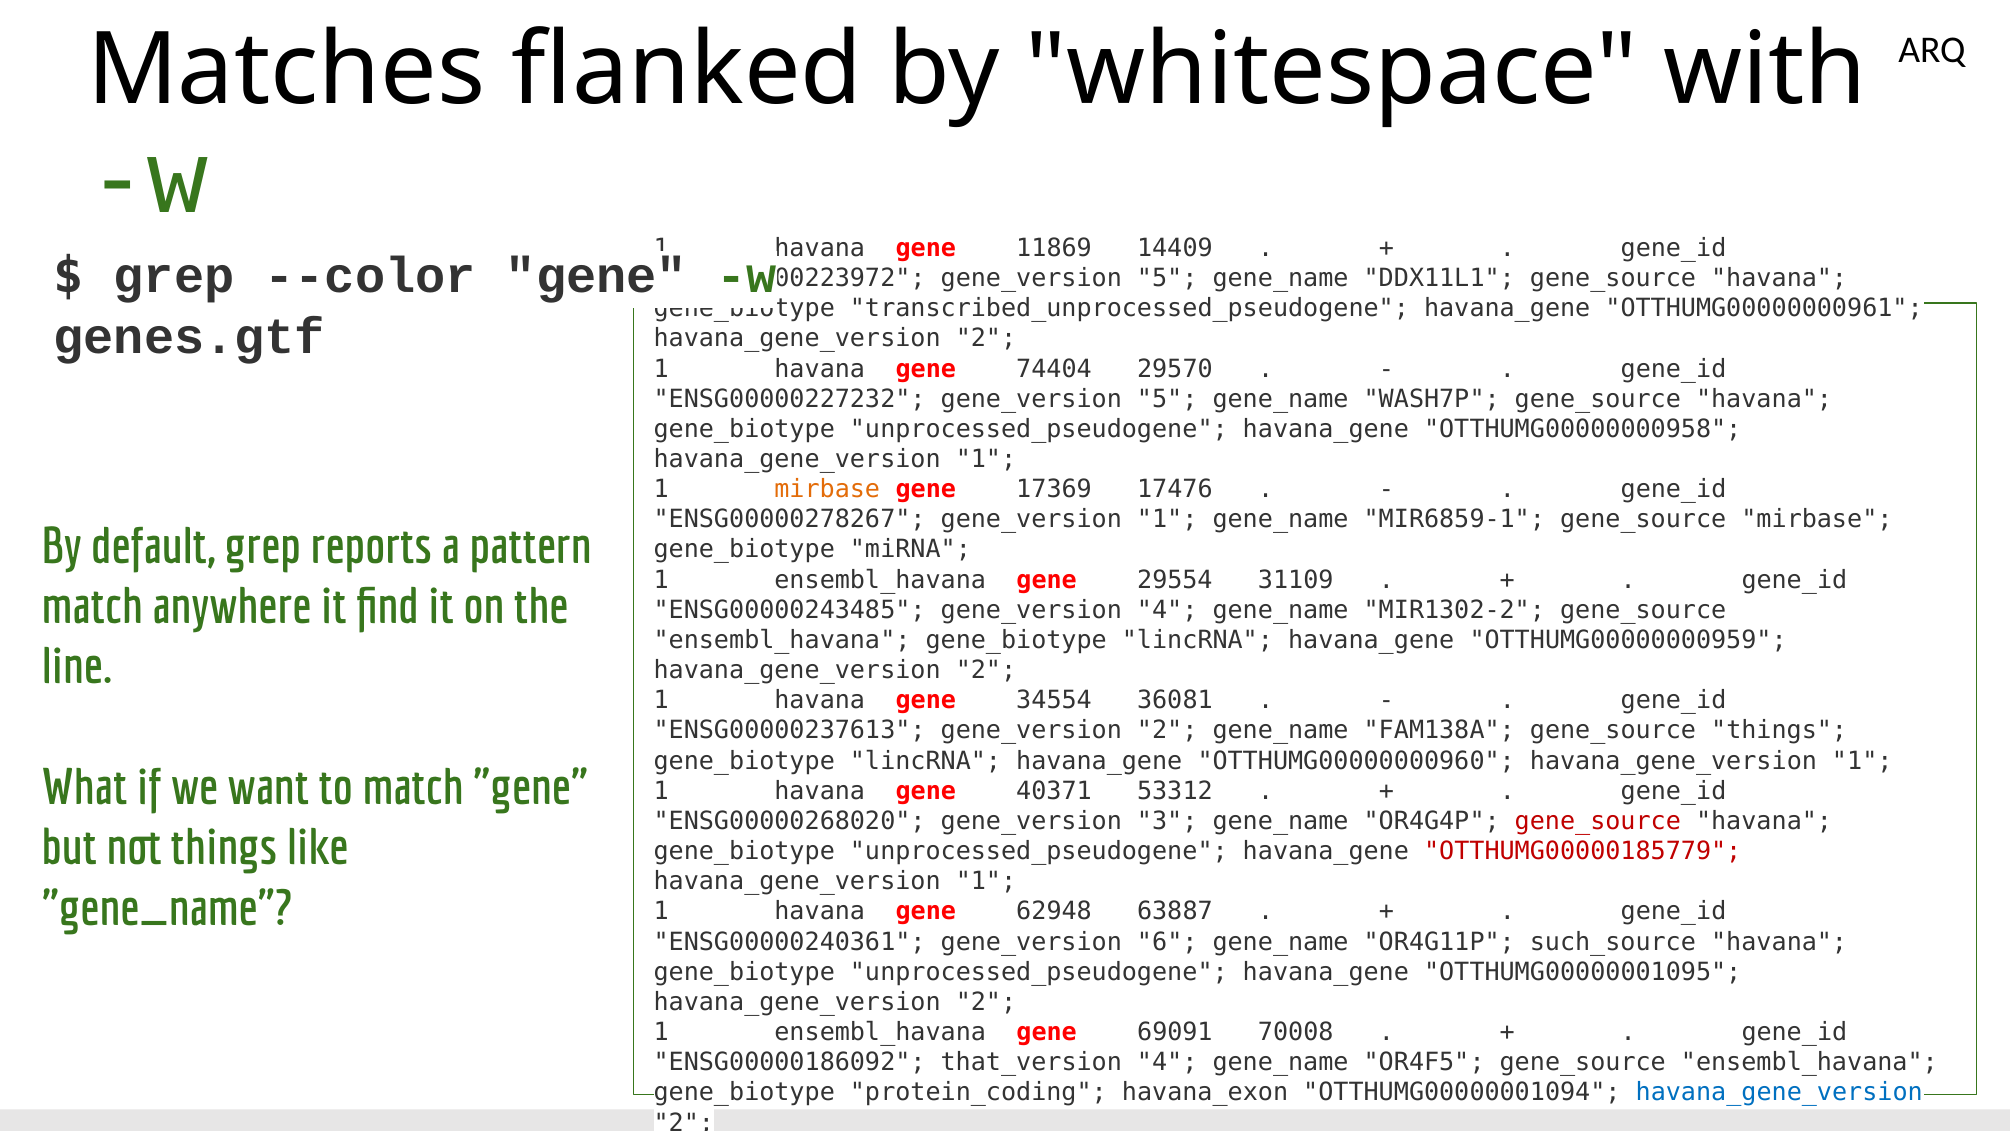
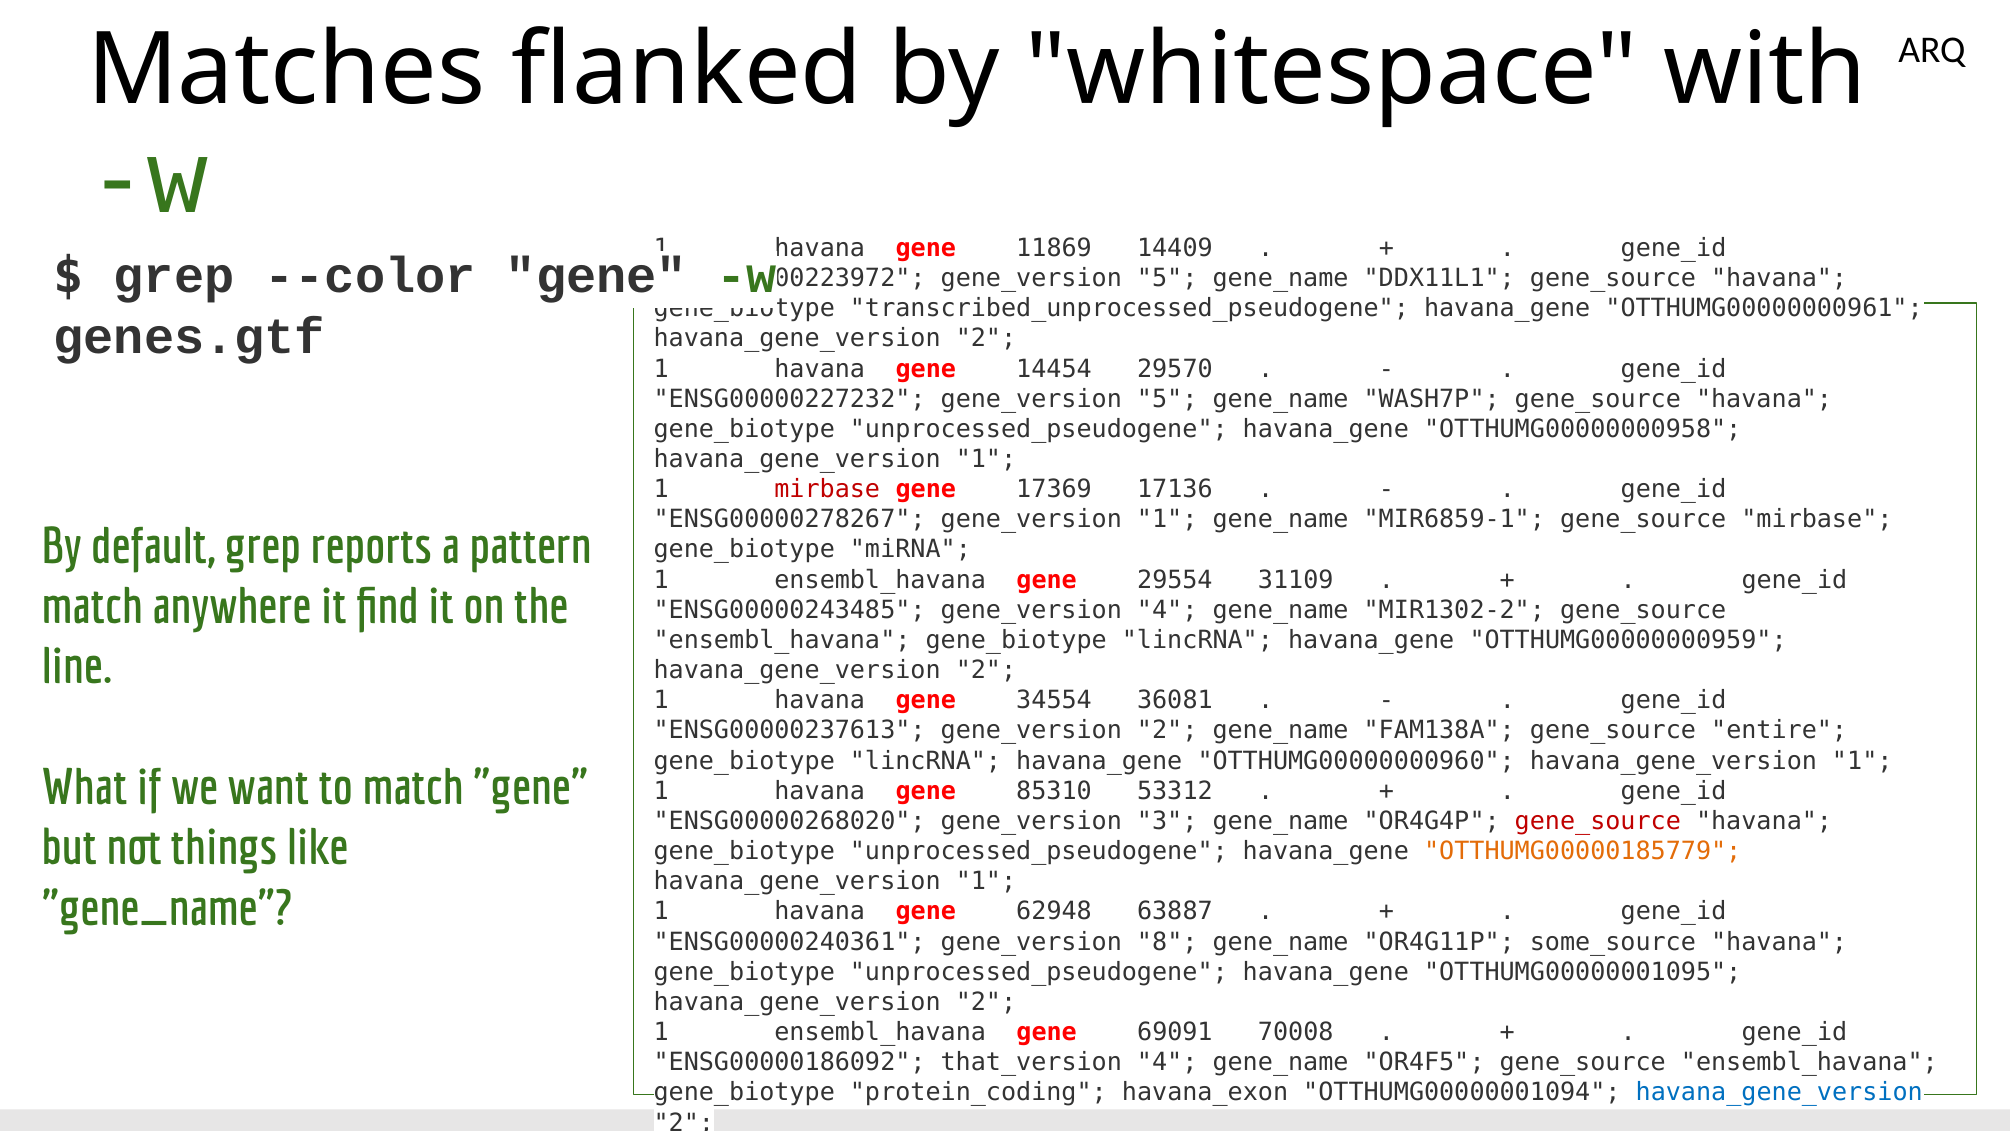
74404: 74404 -> 14454
mirbase at (827, 489) colour: orange -> red
17476: 17476 -> 17136
gene_source things: things -> entire
40371: 40371 -> 85310
OTTHUMG00000185779 colour: red -> orange
6: 6 -> 8
such_source: such_source -> some_source
